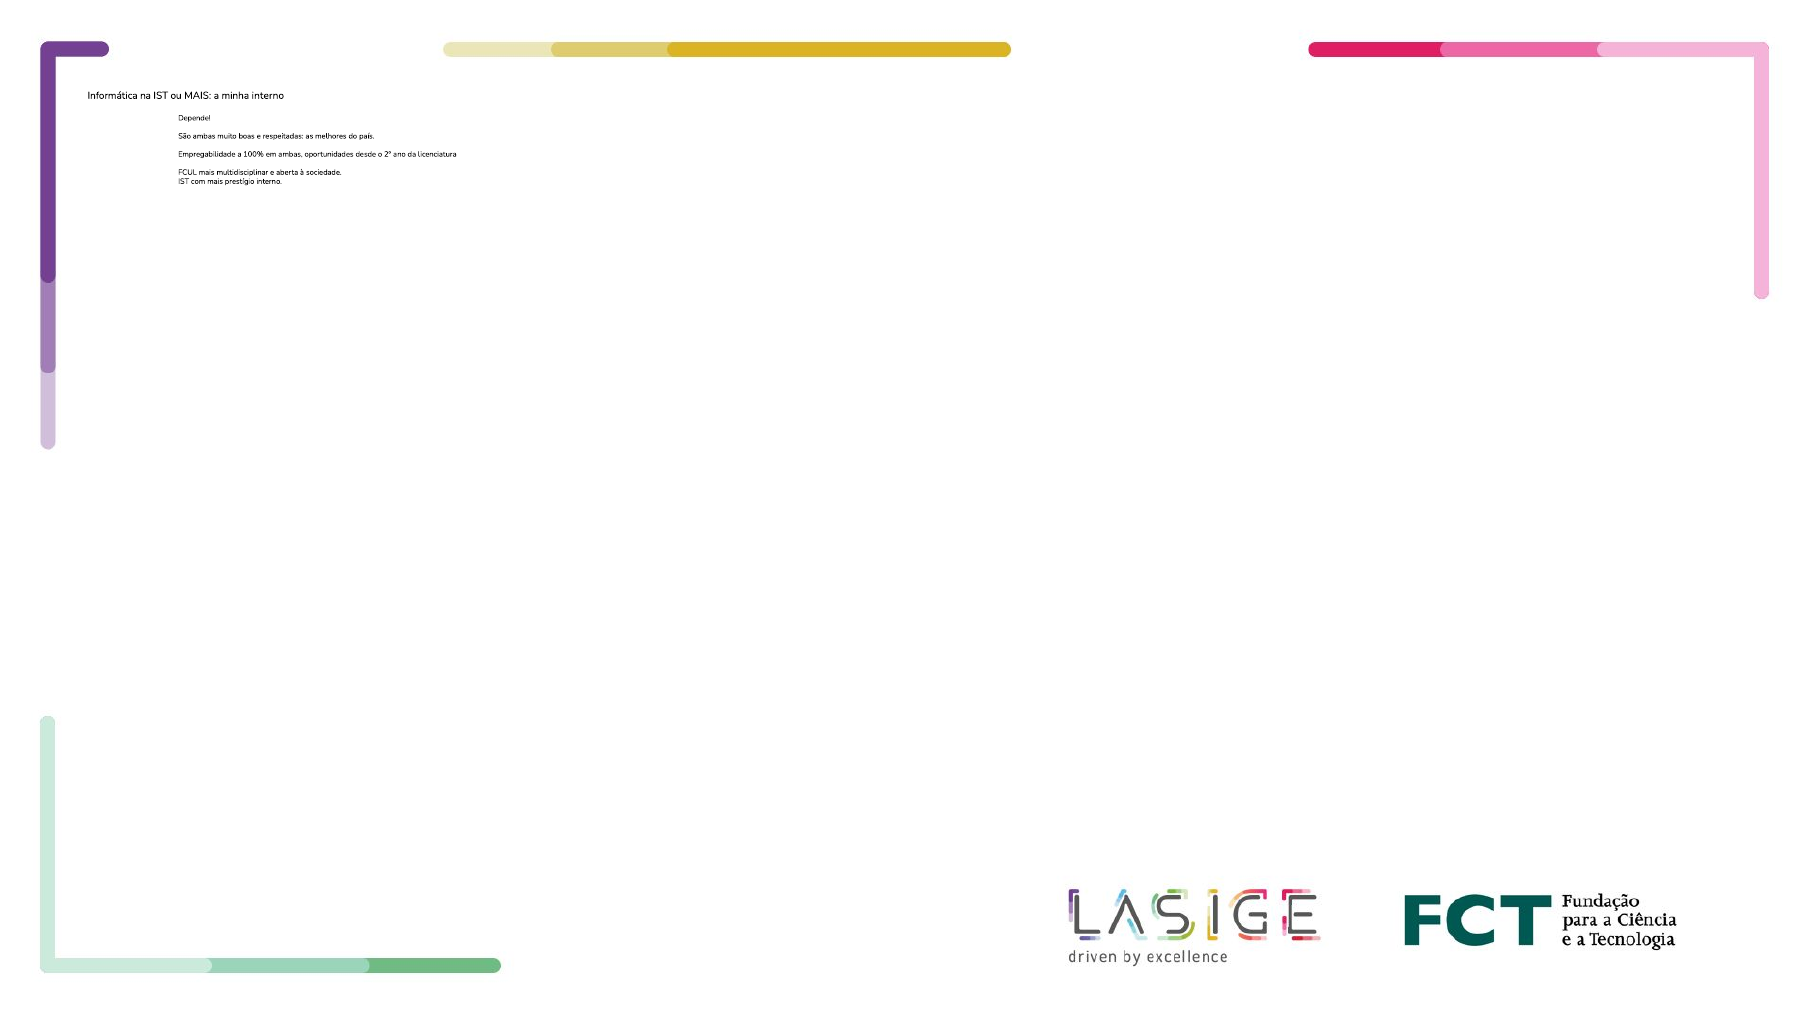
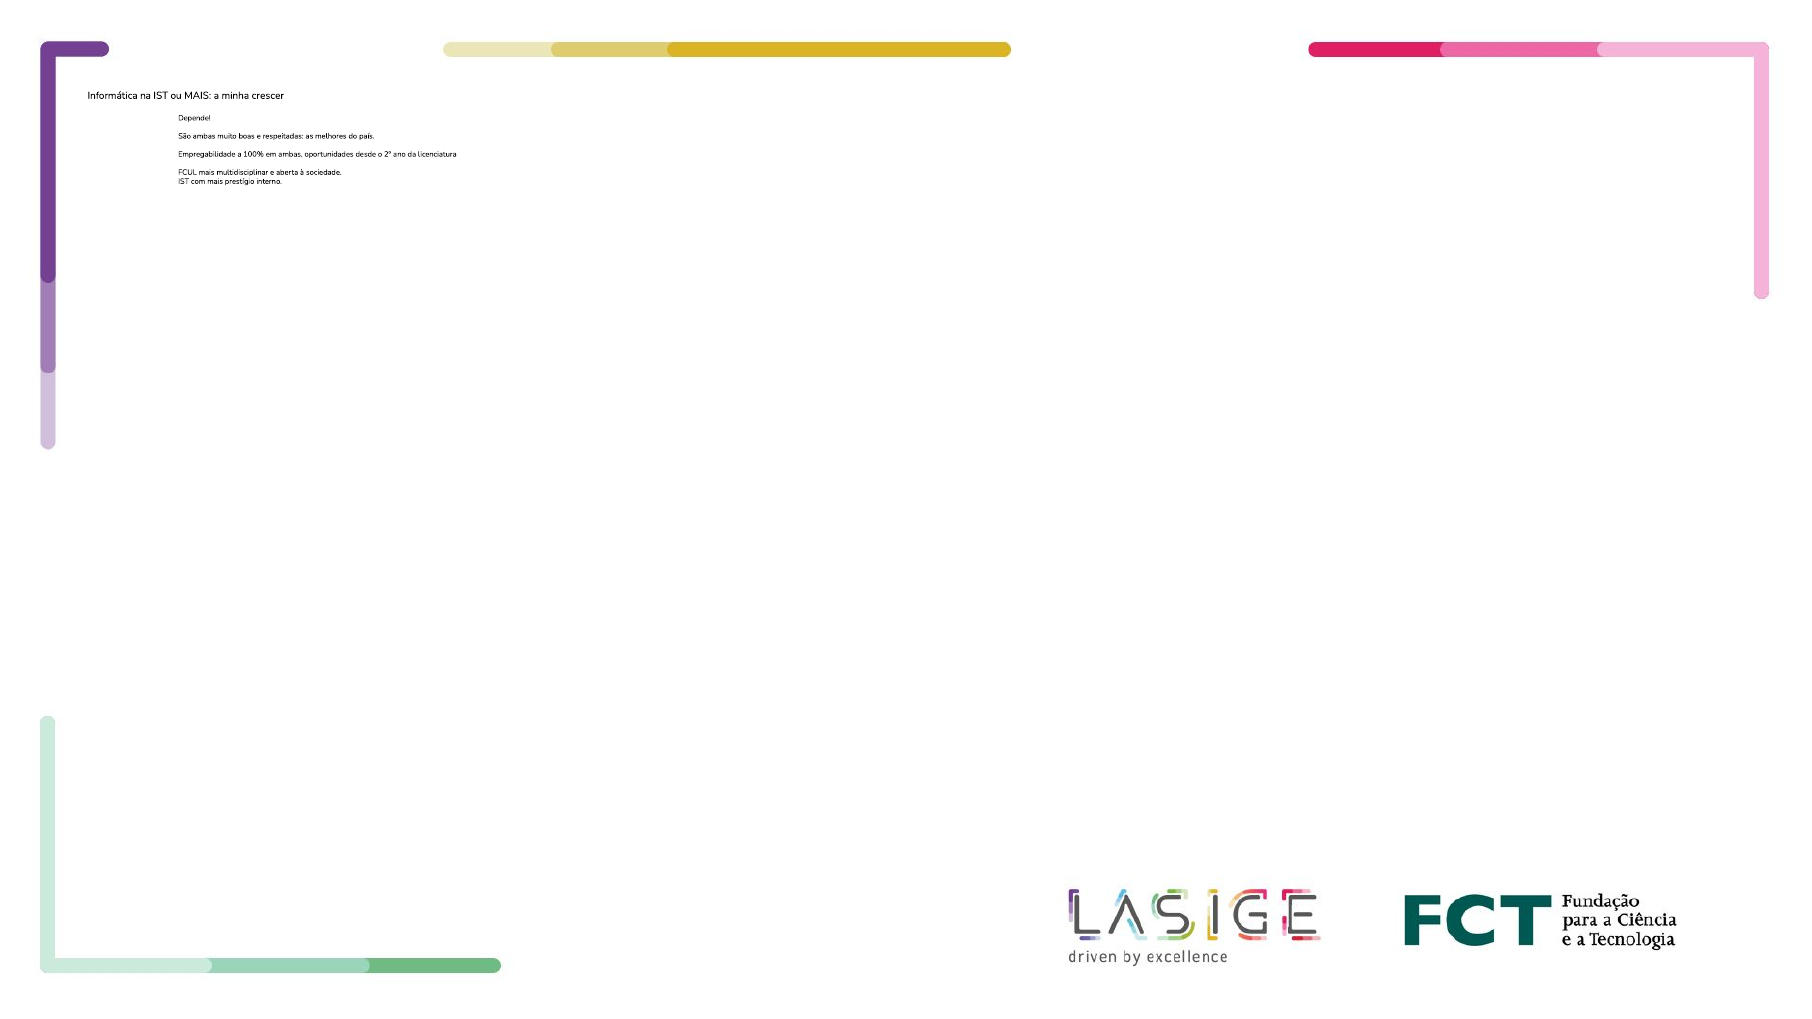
minha interno: interno -> crescer
